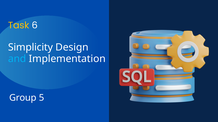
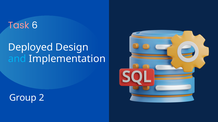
Task colour: yellow -> pink
Simplicity: Simplicity -> Deployed
5: 5 -> 2
